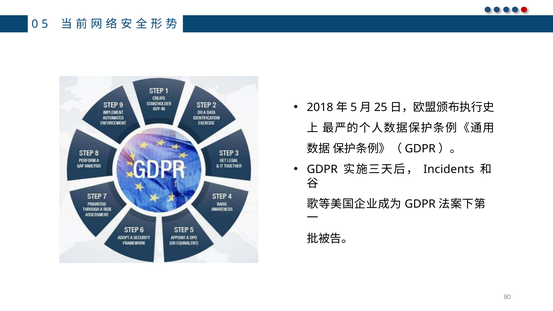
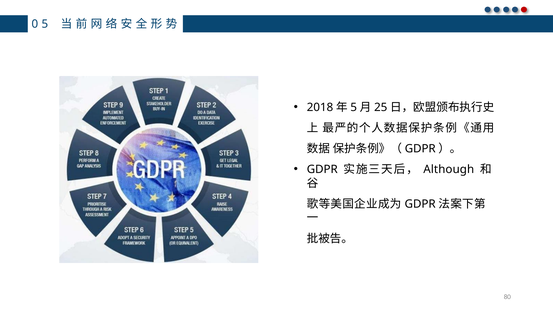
Incidents: Incidents -> Although
